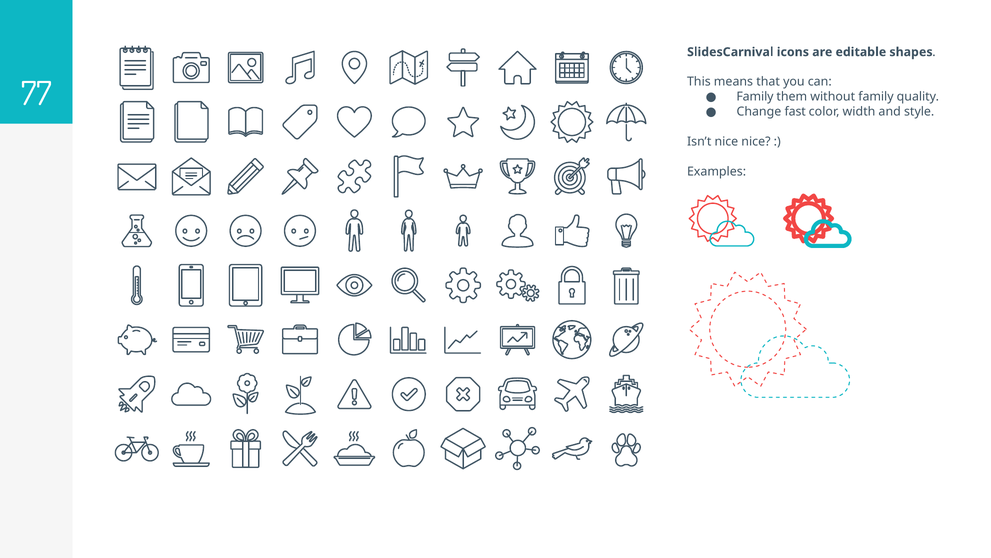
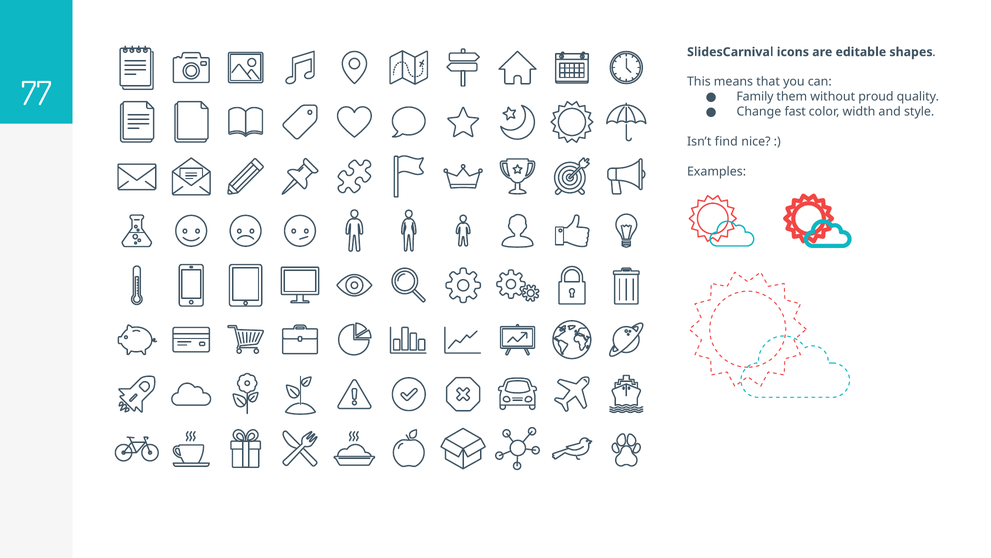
without family: family -> proud
Isn’t nice: nice -> find
